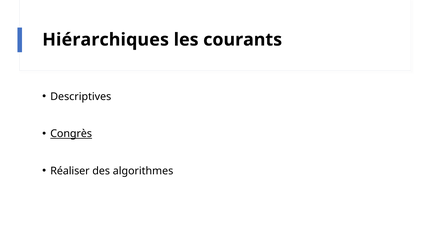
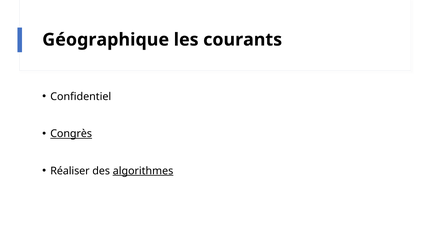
Hiérarchiques: Hiérarchiques -> Géographique
Descriptives: Descriptives -> Confidentiel
algorithmes underline: none -> present
